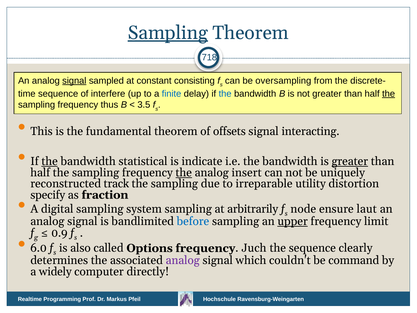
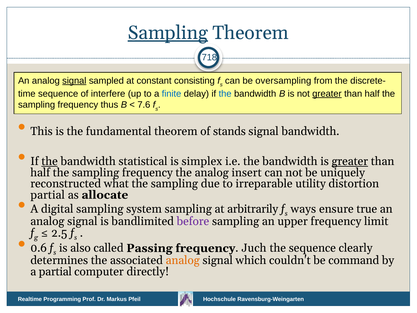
greater at (327, 94) underline: none -> present
the at (389, 94) underline: present -> none
3.5: 3.5 -> 7.6
offsets: offsets -> stands
signal interacting: interacting -> bandwidth
indicate: indicate -> simplex
the at (184, 172) underline: present -> none
track: track -> what
specify at (48, 195): specify -> partial
fraction: fraction -> allocate
node: node -> ways
laut: laut -> true
before colour: blue -> purple
upper underline: present -> none
0.9: 0.9 -> 2.5
6.0: 6.0 -> 0.6
Options: Options -> Passing
analog at (183, 260) colour: purple -> orange
a widely: widely -> partial
